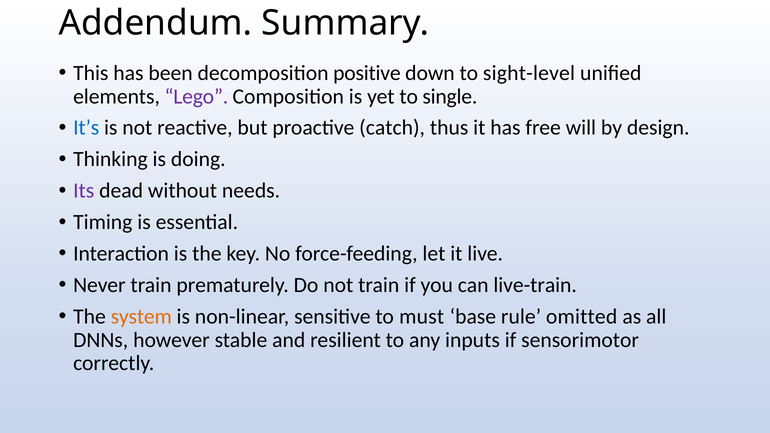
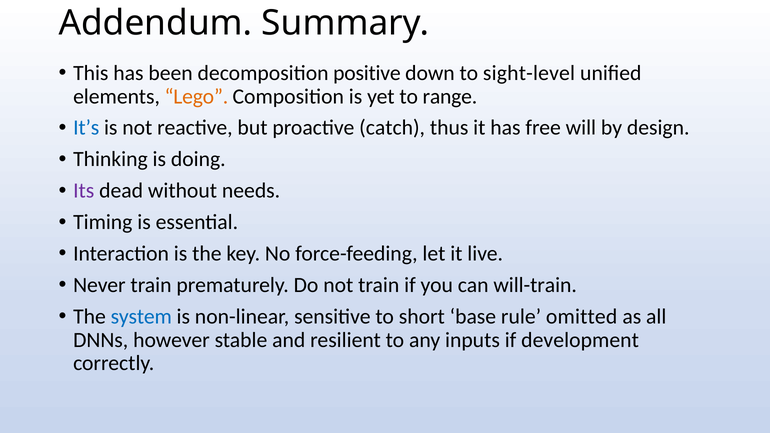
Lego colour: purple -> orange
single: single -> range
live-train: live-train -> will-train
system colour: orange -> blue
must: must -> short
sensorimotor: sensorimotor -> development
